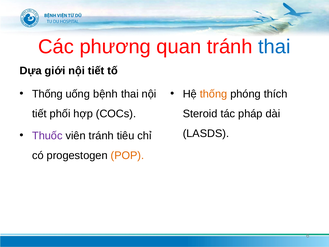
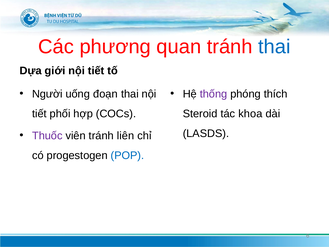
Thống at (47, 94): Thống -> Người
bệnh: bệnh -> đoạn
thống at (214, 94) colour: orange -> purple
pháp: pháp -> khoa
tiêu: tiêu -> liên
POP colour: orange -> blue
